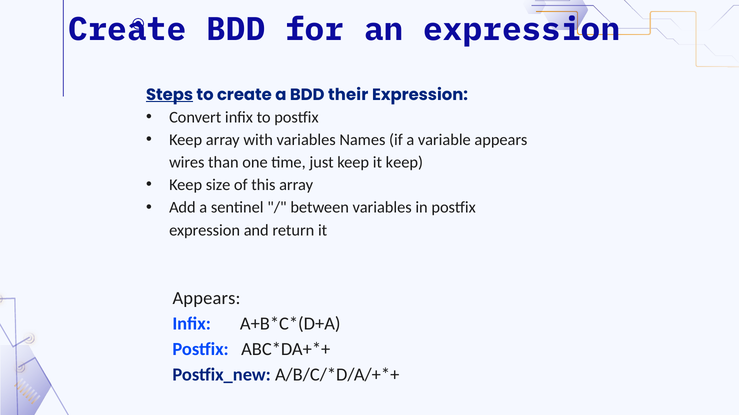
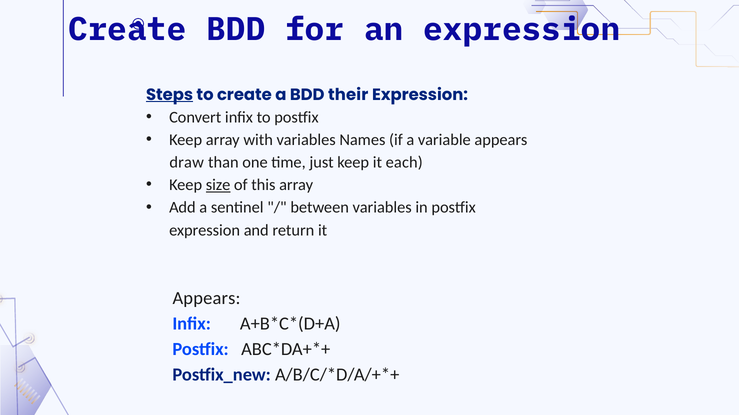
wires: wires -> draw
it keep: keep -> each
size underline: none -> present
